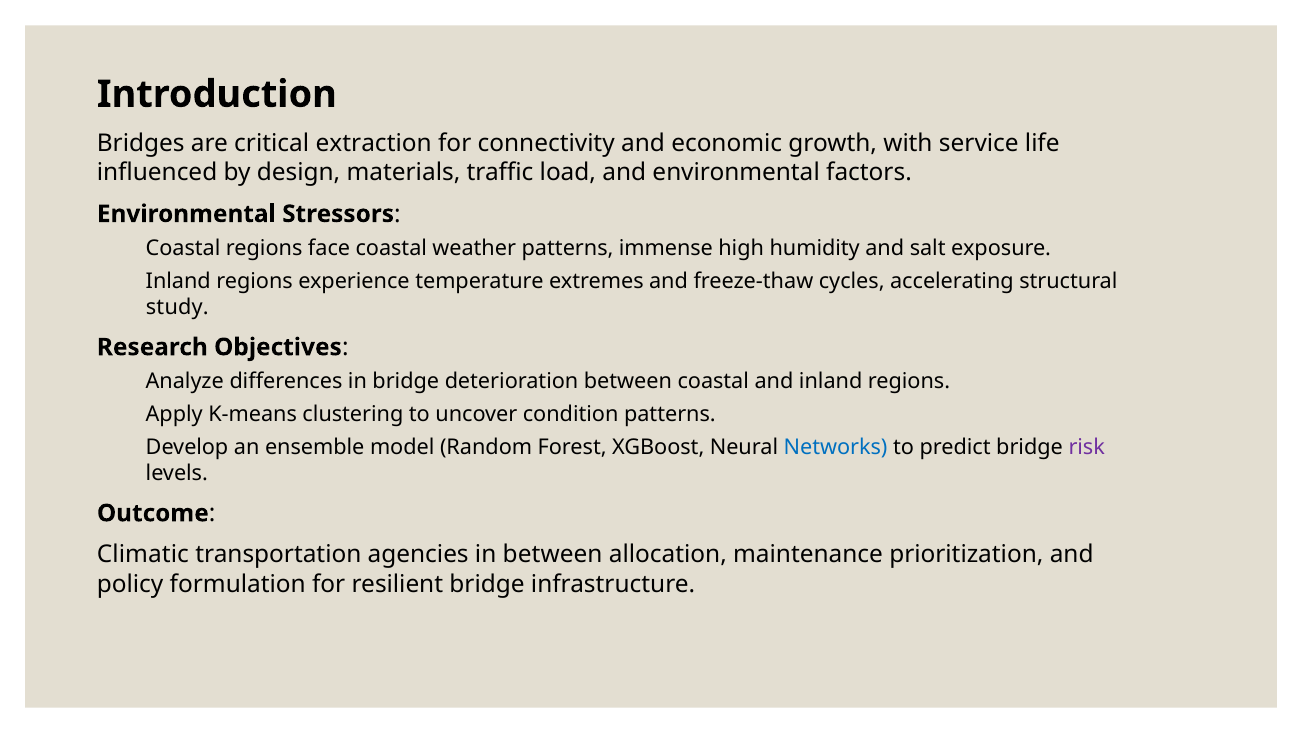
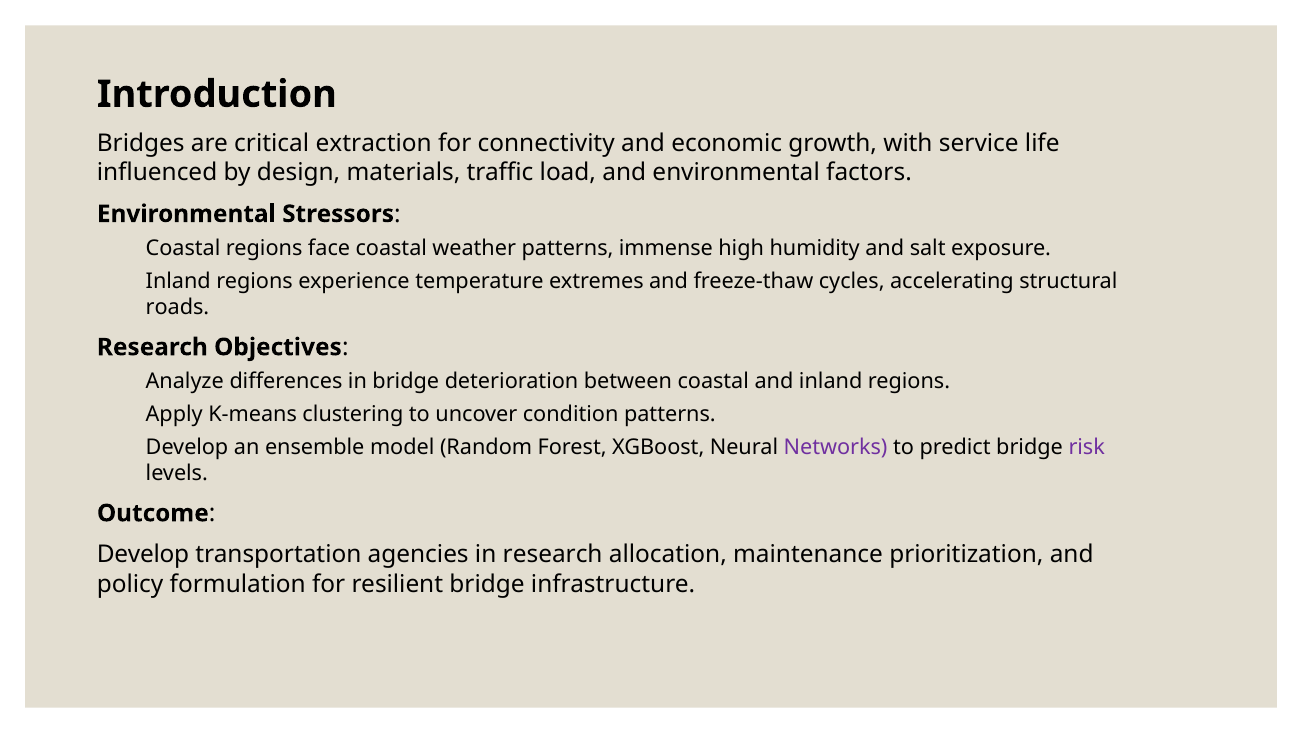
study: study -> roads
Networks colour: blue -> purple
Climatic at (143, 554): Climatic -> Develop
in between: between -> research
